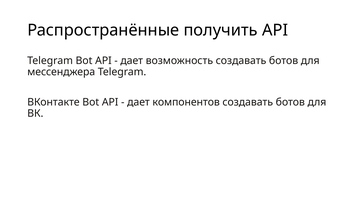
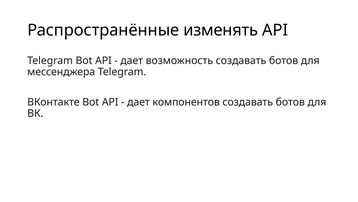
получить: получить -> изменять
